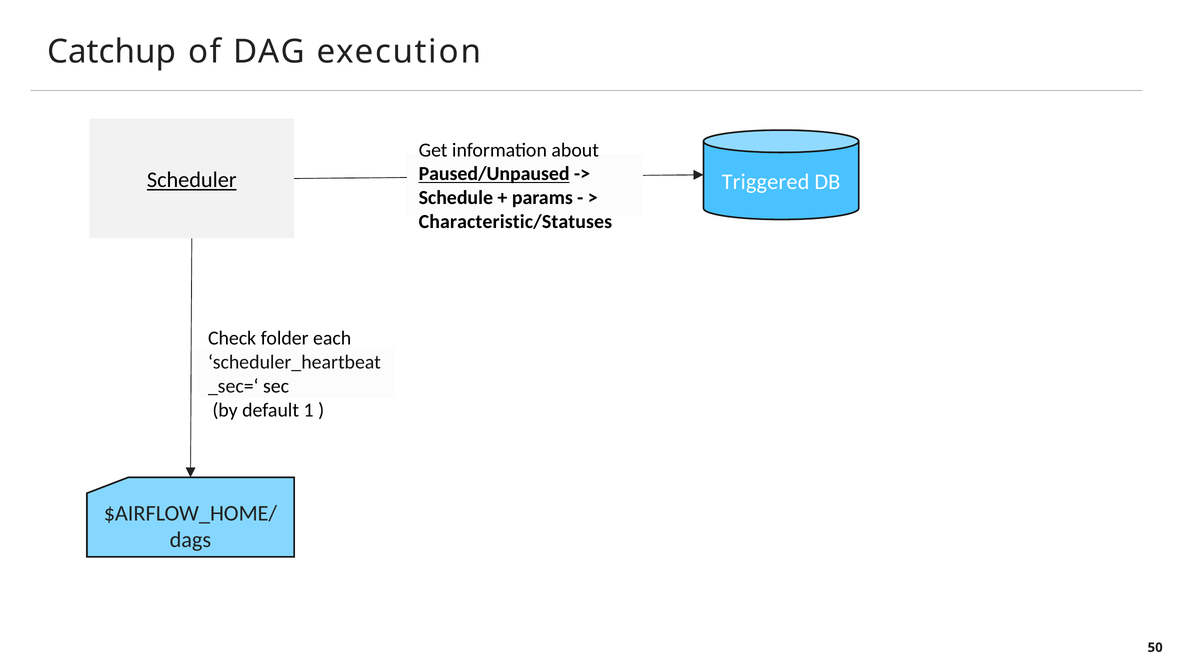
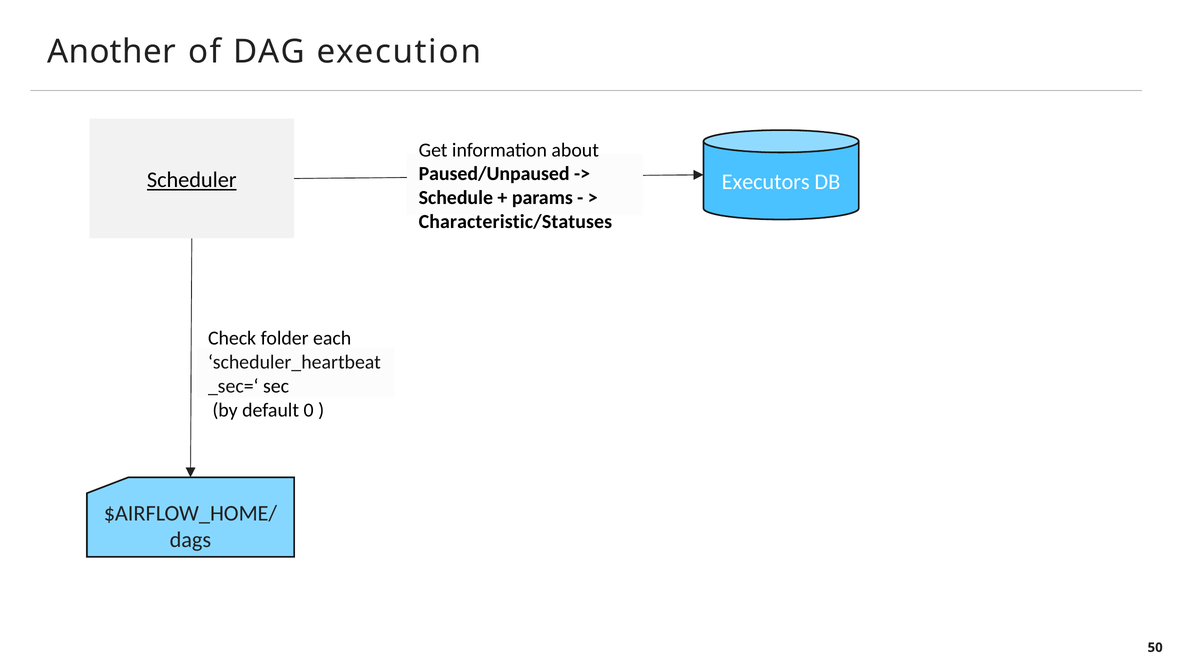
Catchup: Catchup -> Another
Paused/Unpaused underline: present -> none
Triggered: Triggered -> Executors
1: 1 -> 0
